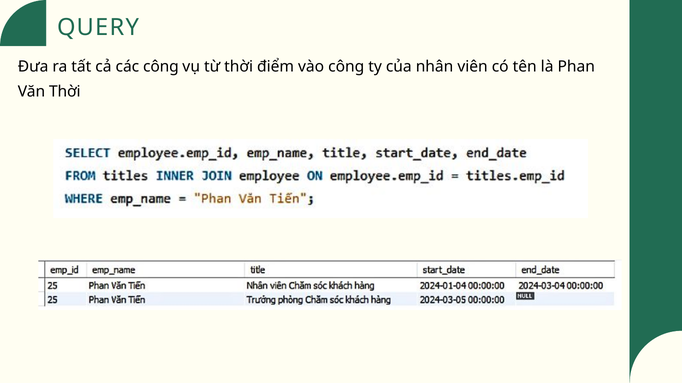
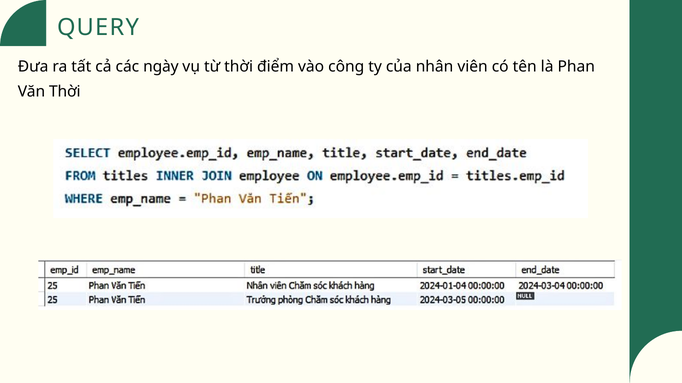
các công: công -> ngày
